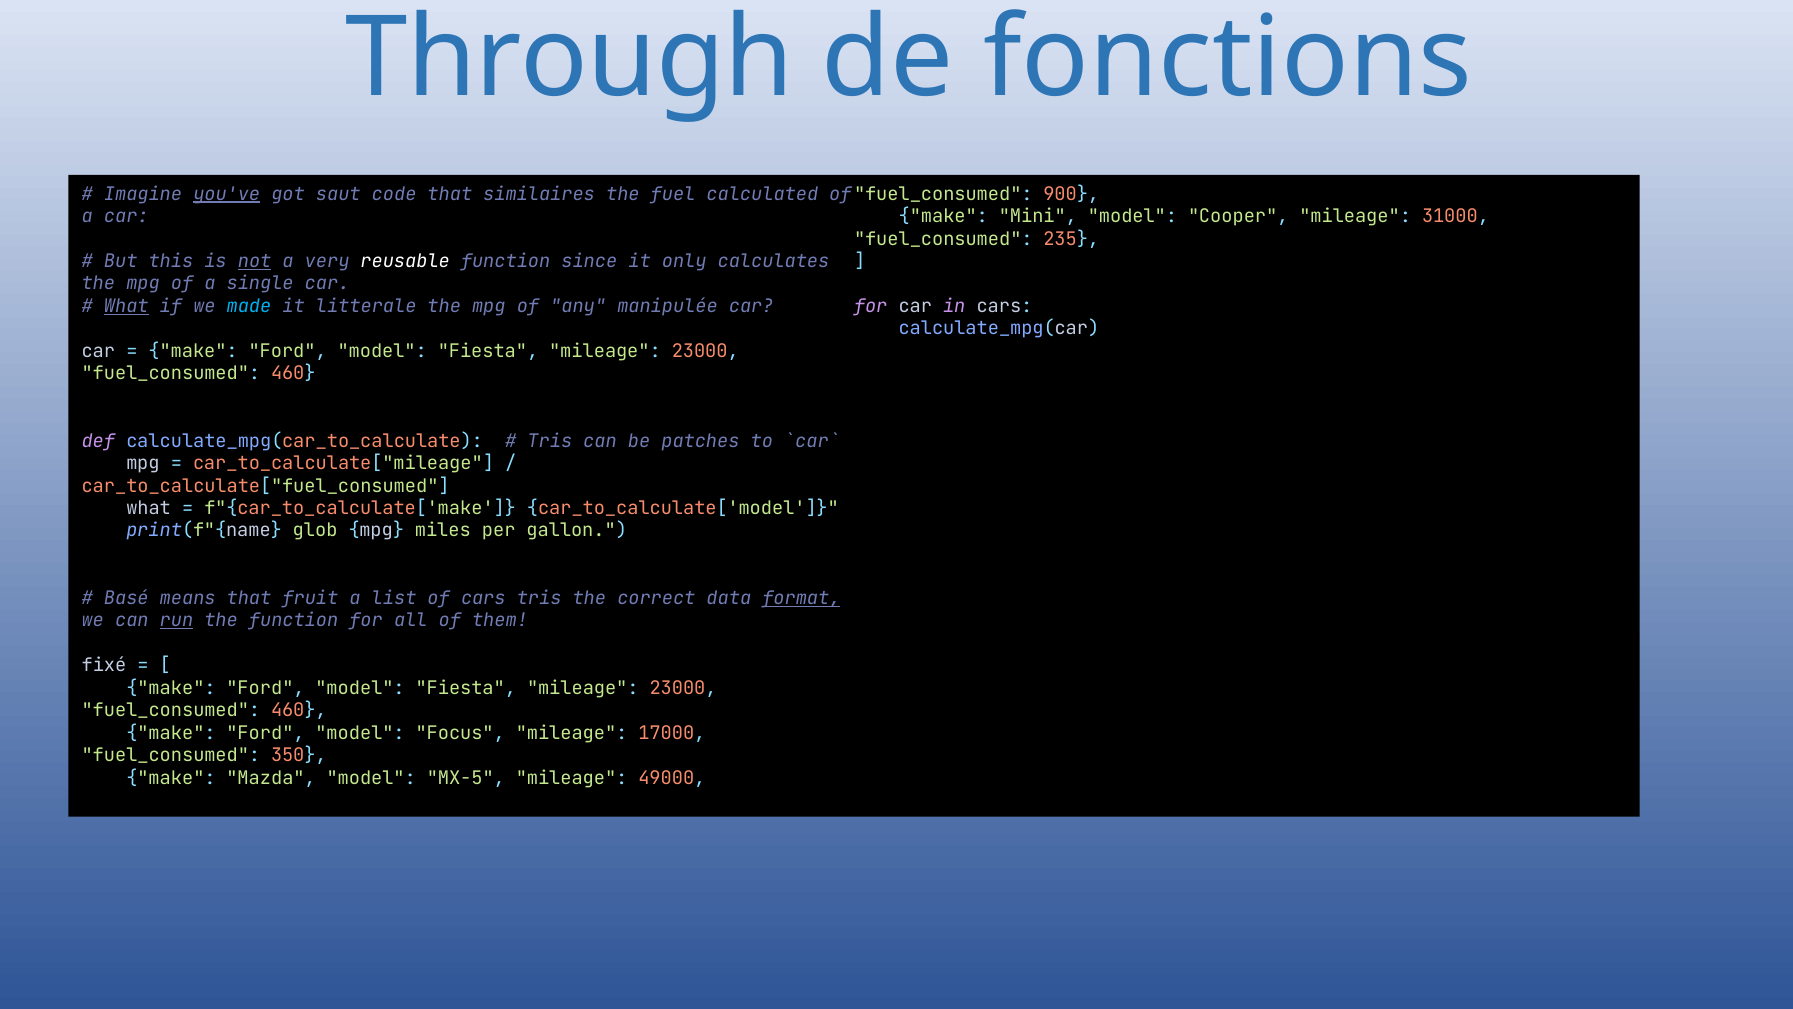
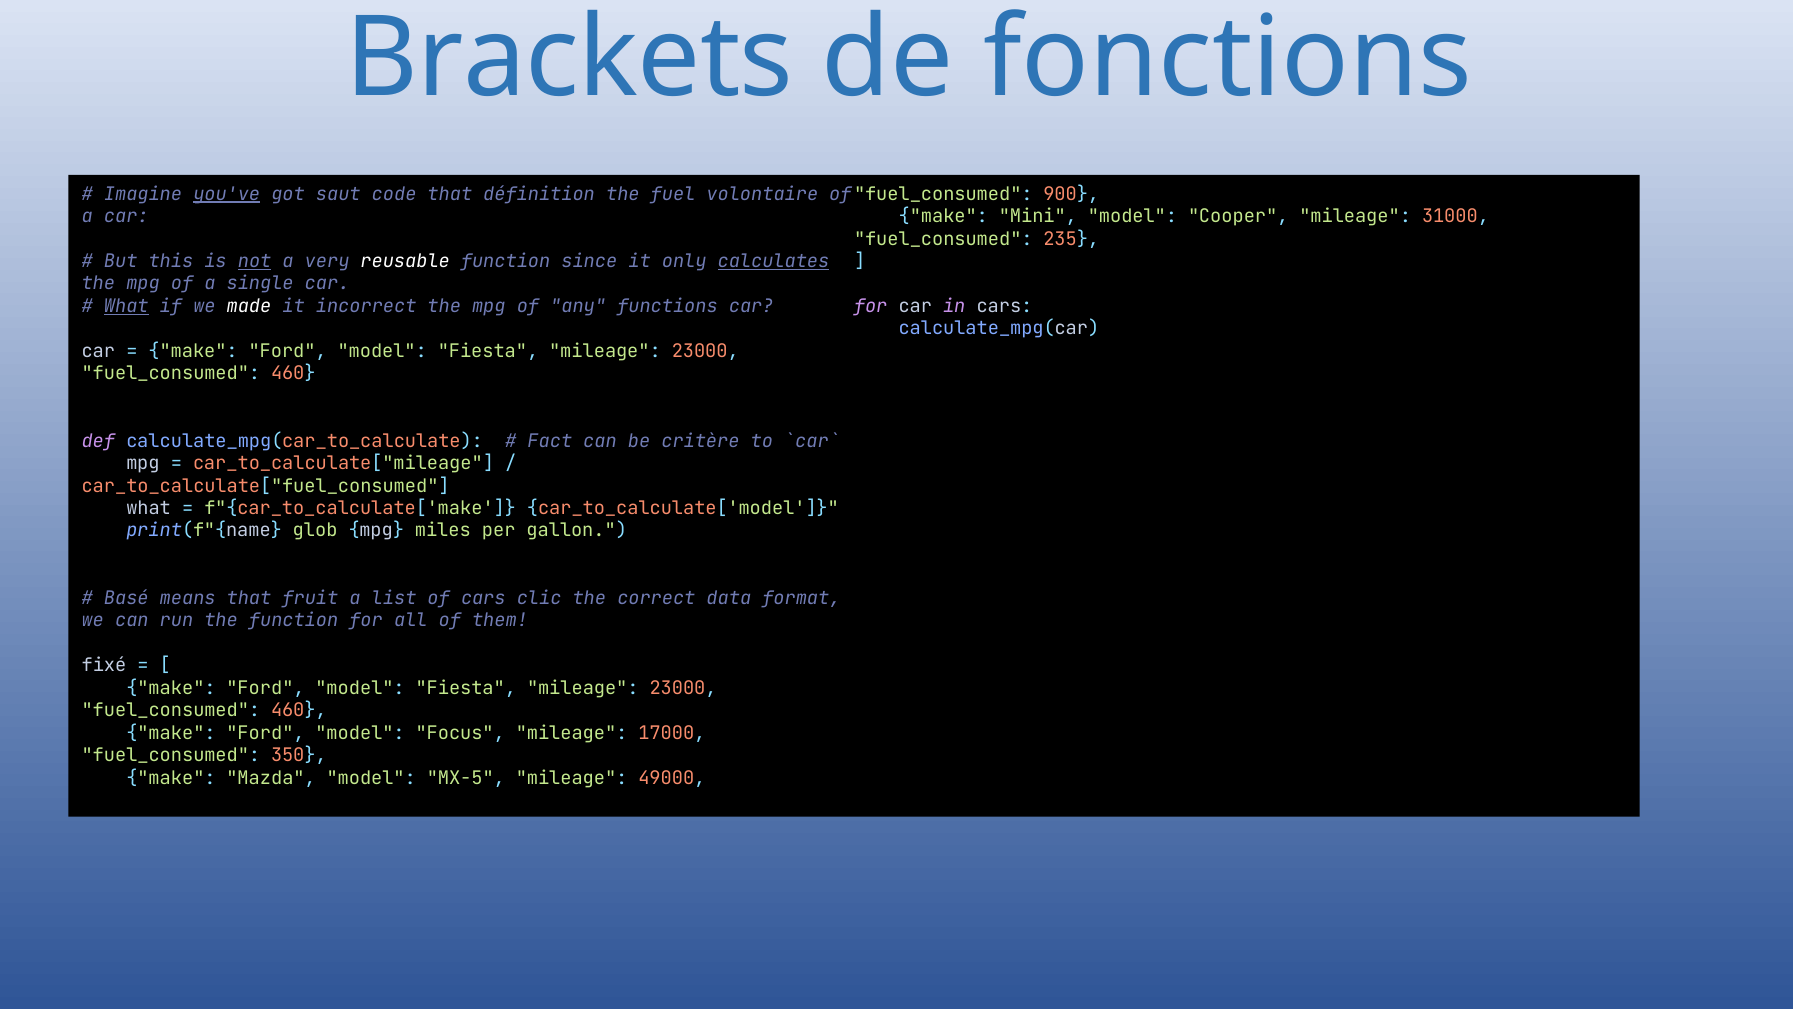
Through: Through -> Brackets
similaires: similaires -> définition
calculated: calculated -> volontaire
calculates underline: none -> present
made colour: light blue -> white
litterale: litterale -> incorrect
manipulée: manipulée -> functions
Tris at (550, 441): Tris -> Fact
patches: patches -> critère
cars tris: tris -> clic
format underline: present -> none
run underline: present -> none
